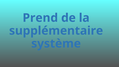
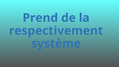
supplémentaire: supplémentaire -> respectivement
